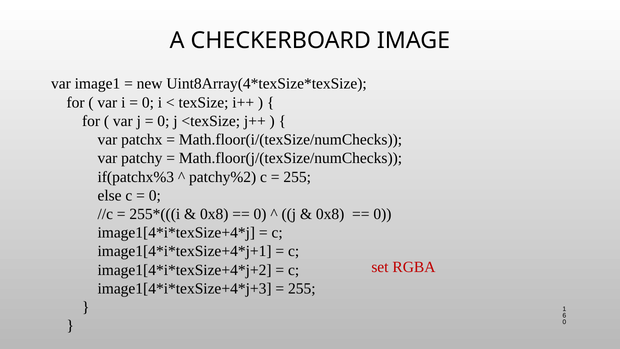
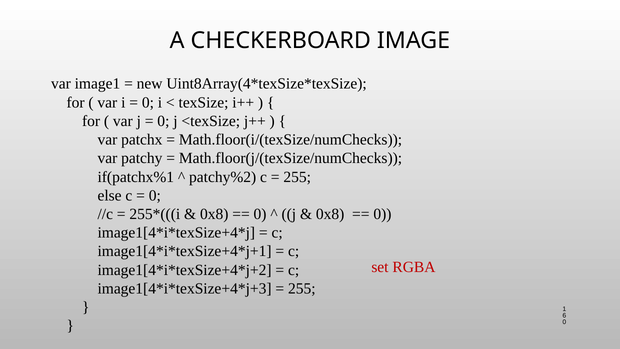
if(patchx%3: if(patchx%3 -> if(patchx%1
